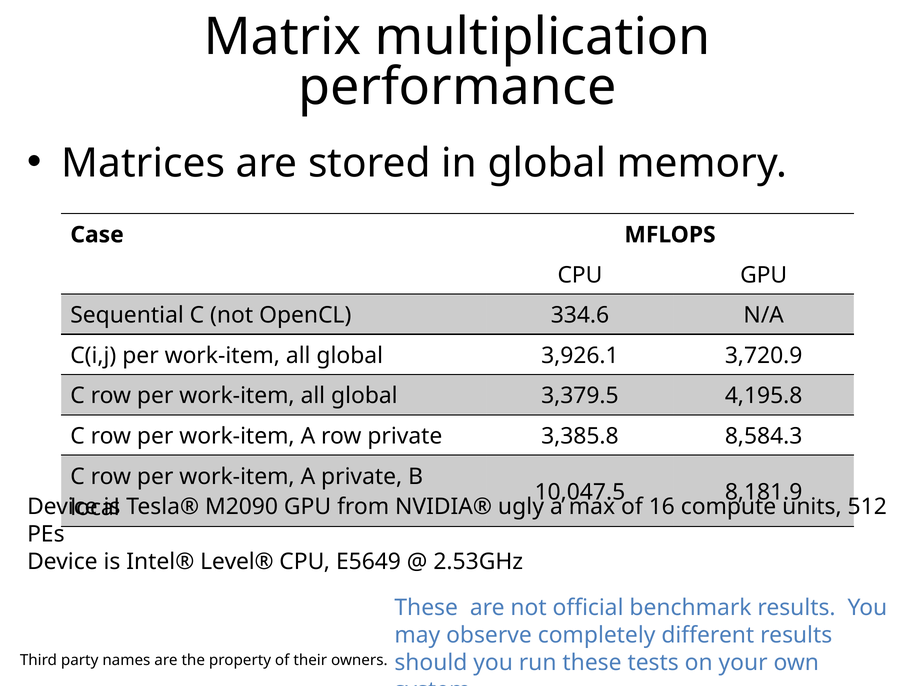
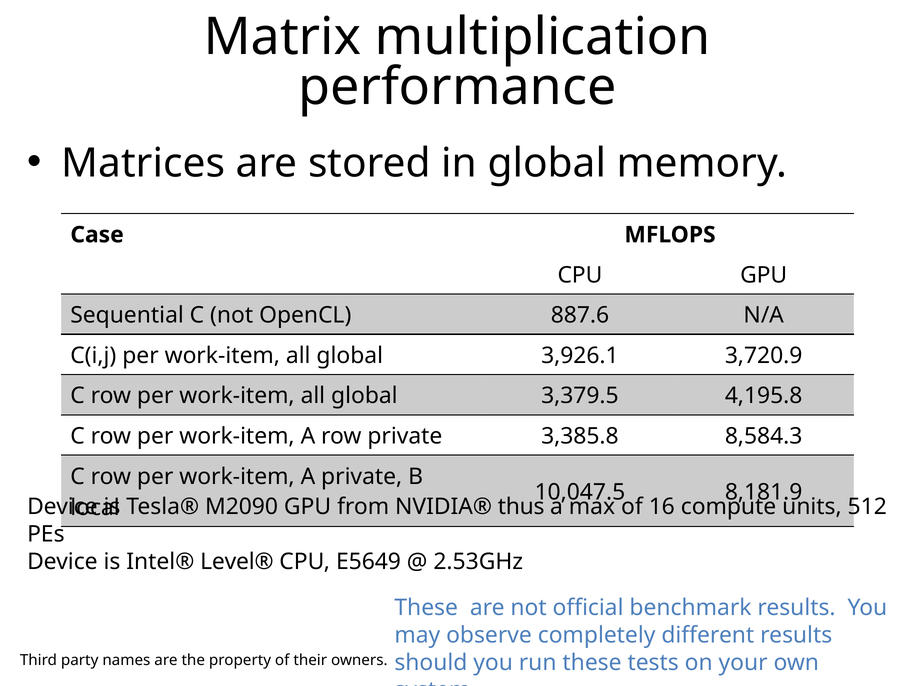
334.6: 334.6 -> 887.6
ugly: ugly -> thus
